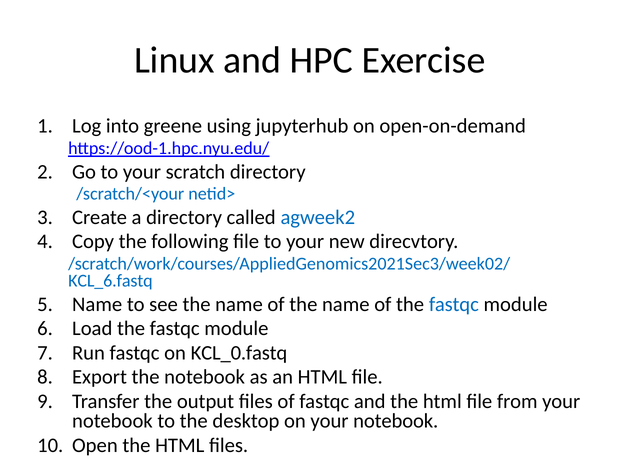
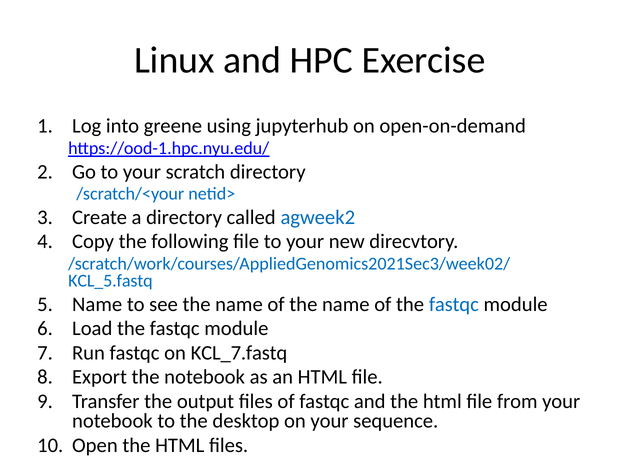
KCL_6.fastq: KCL_6.fastq -> KCL_5.fastq
KCL_0.fastq: KCL_0.fastq -> KCL_7.fastq
on your notebook: notebook -> sequence
